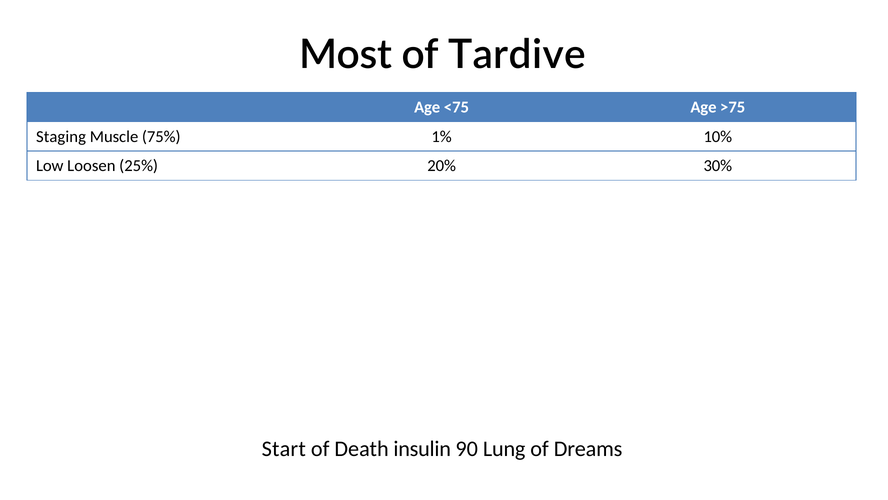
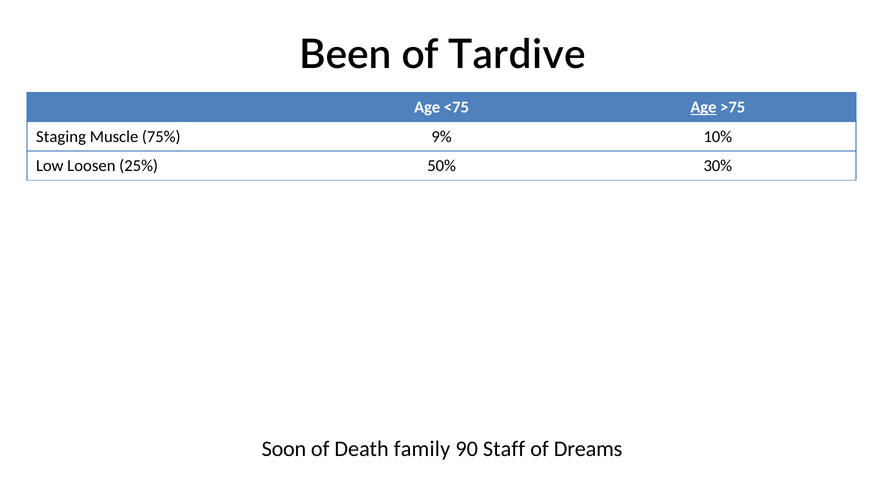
Most: Most -> Been
Age at (703, 107) underline: none -> present
1%: 1% -> 9%
20%: 20% -> 50%
Start: Start -> Soon
insulin: insulin -> family
Lung: Lung -> Staff
